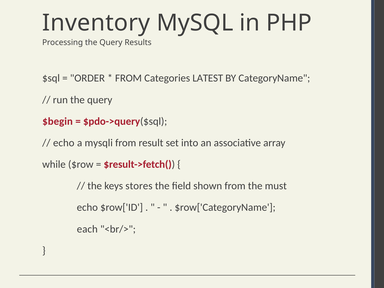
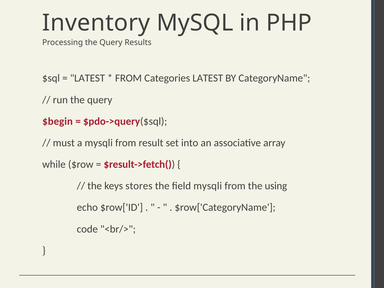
ORDER at (87, 78): ORDER -> LATEST
echo at (64, 143): echo -> must
field shown: shown -> mysqli
must: must -> using
each: each -> code
